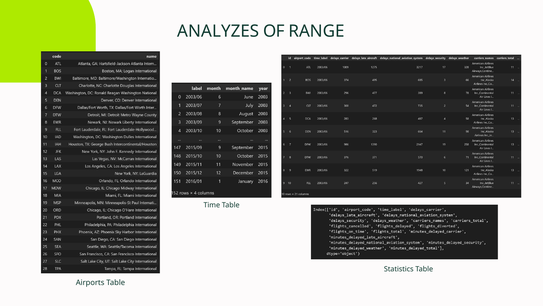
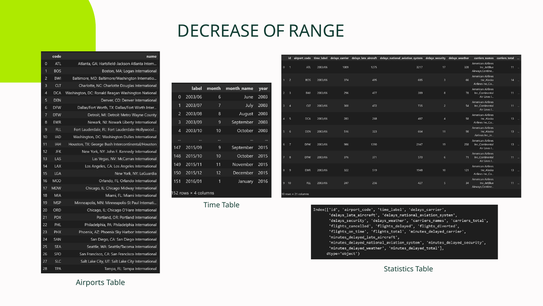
ANALYZES: ANALYZES -> DECREASE
